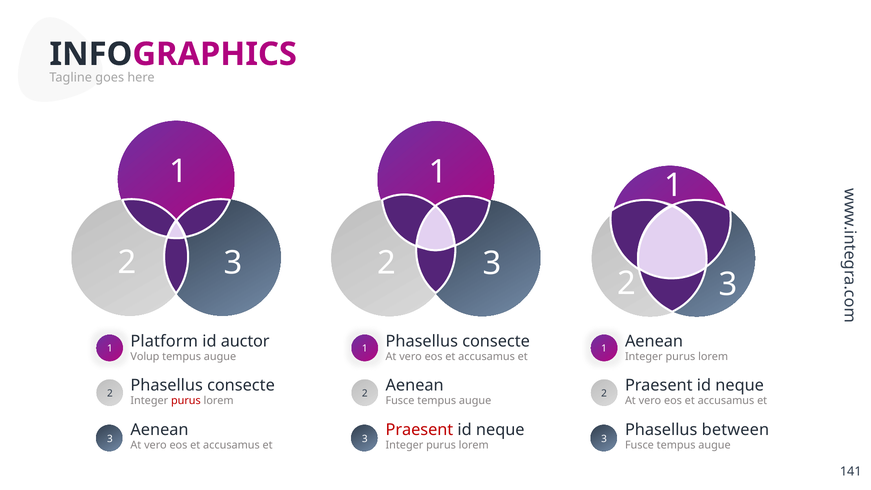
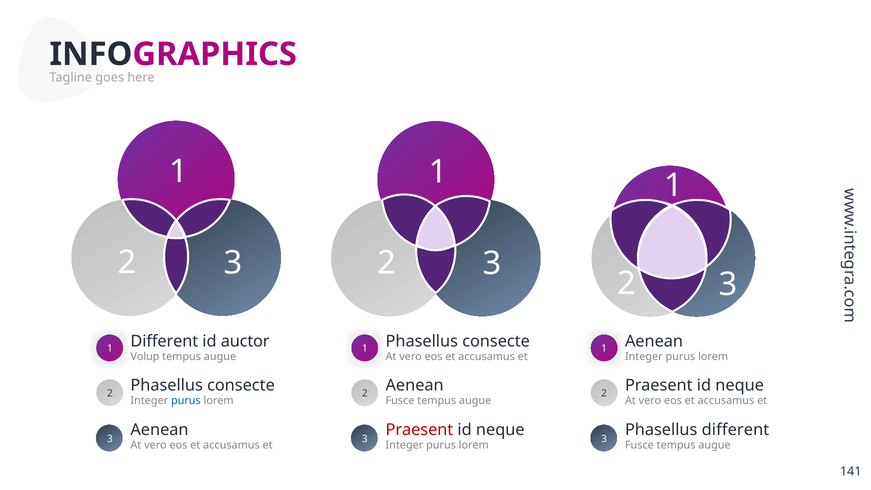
Platform at (164, 341): Platform -> Different
purus at (186, 401) colour: red -> blue
Phasellus between: between -> different
